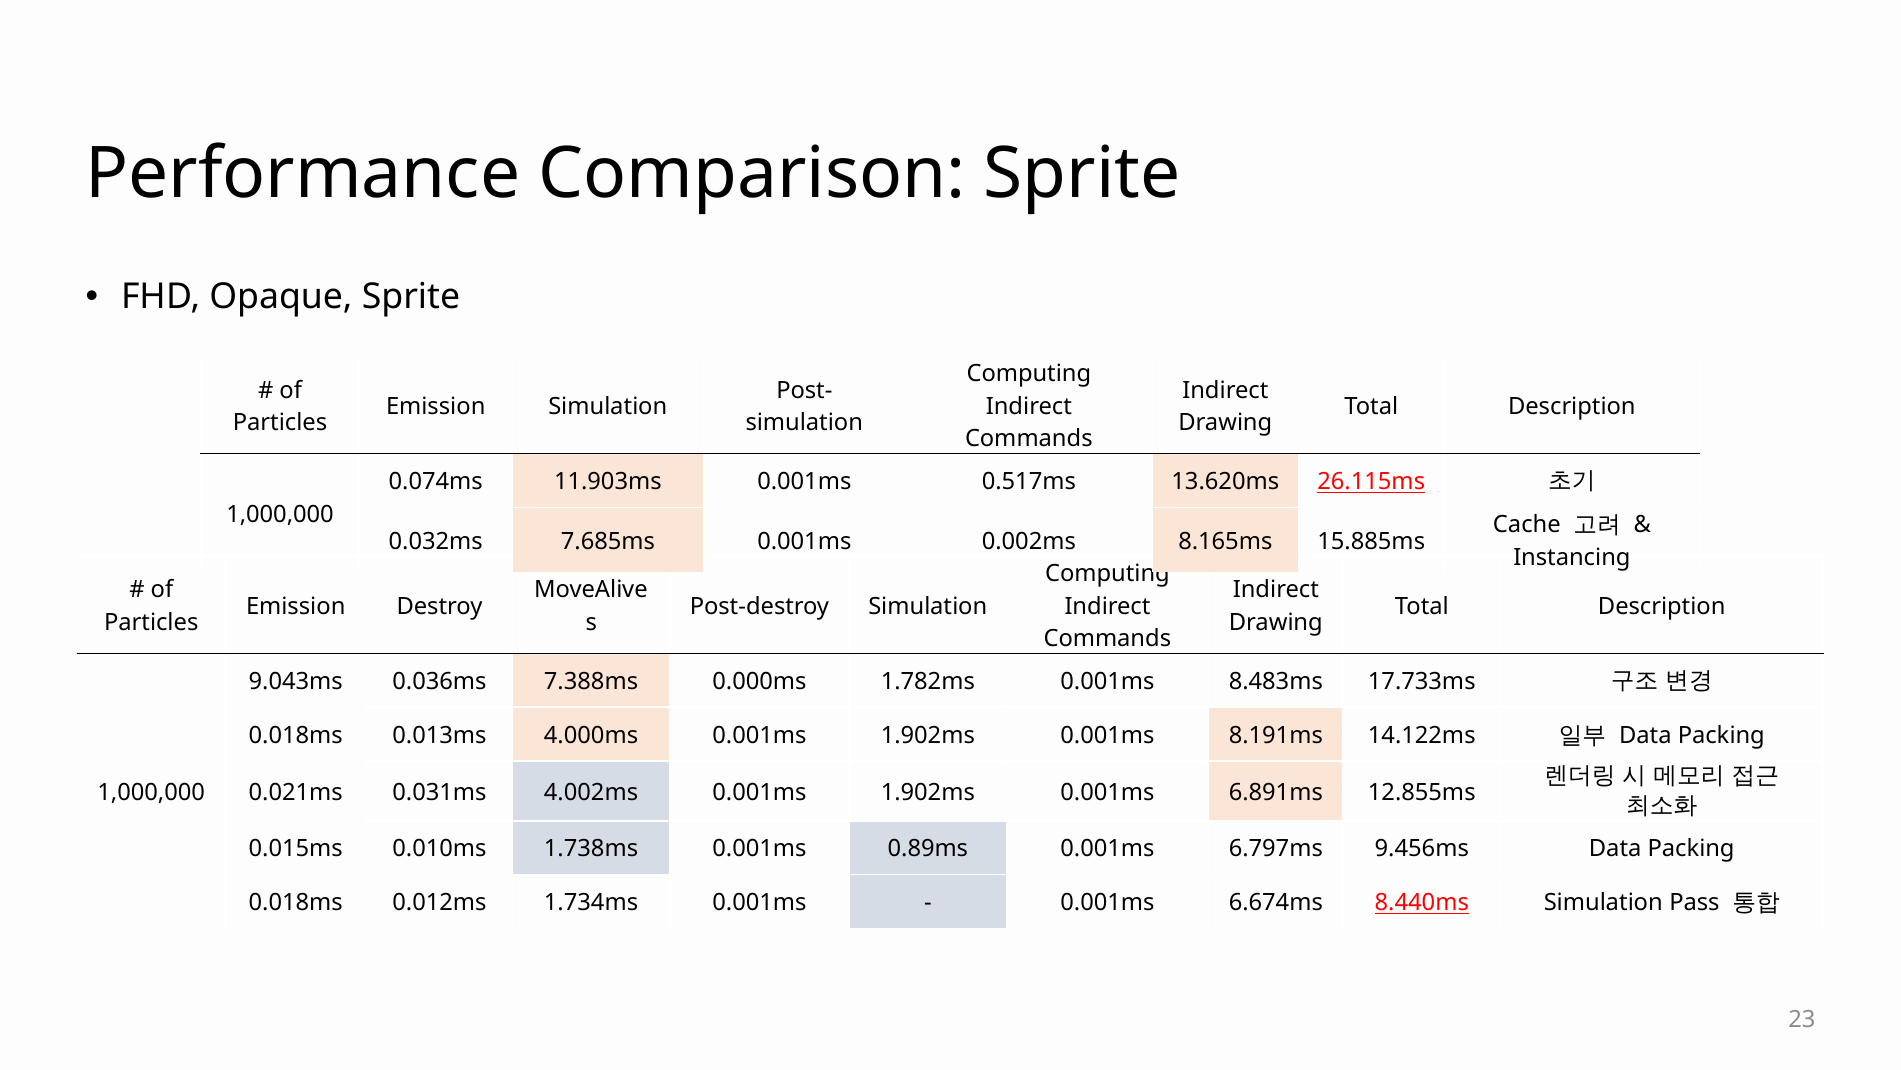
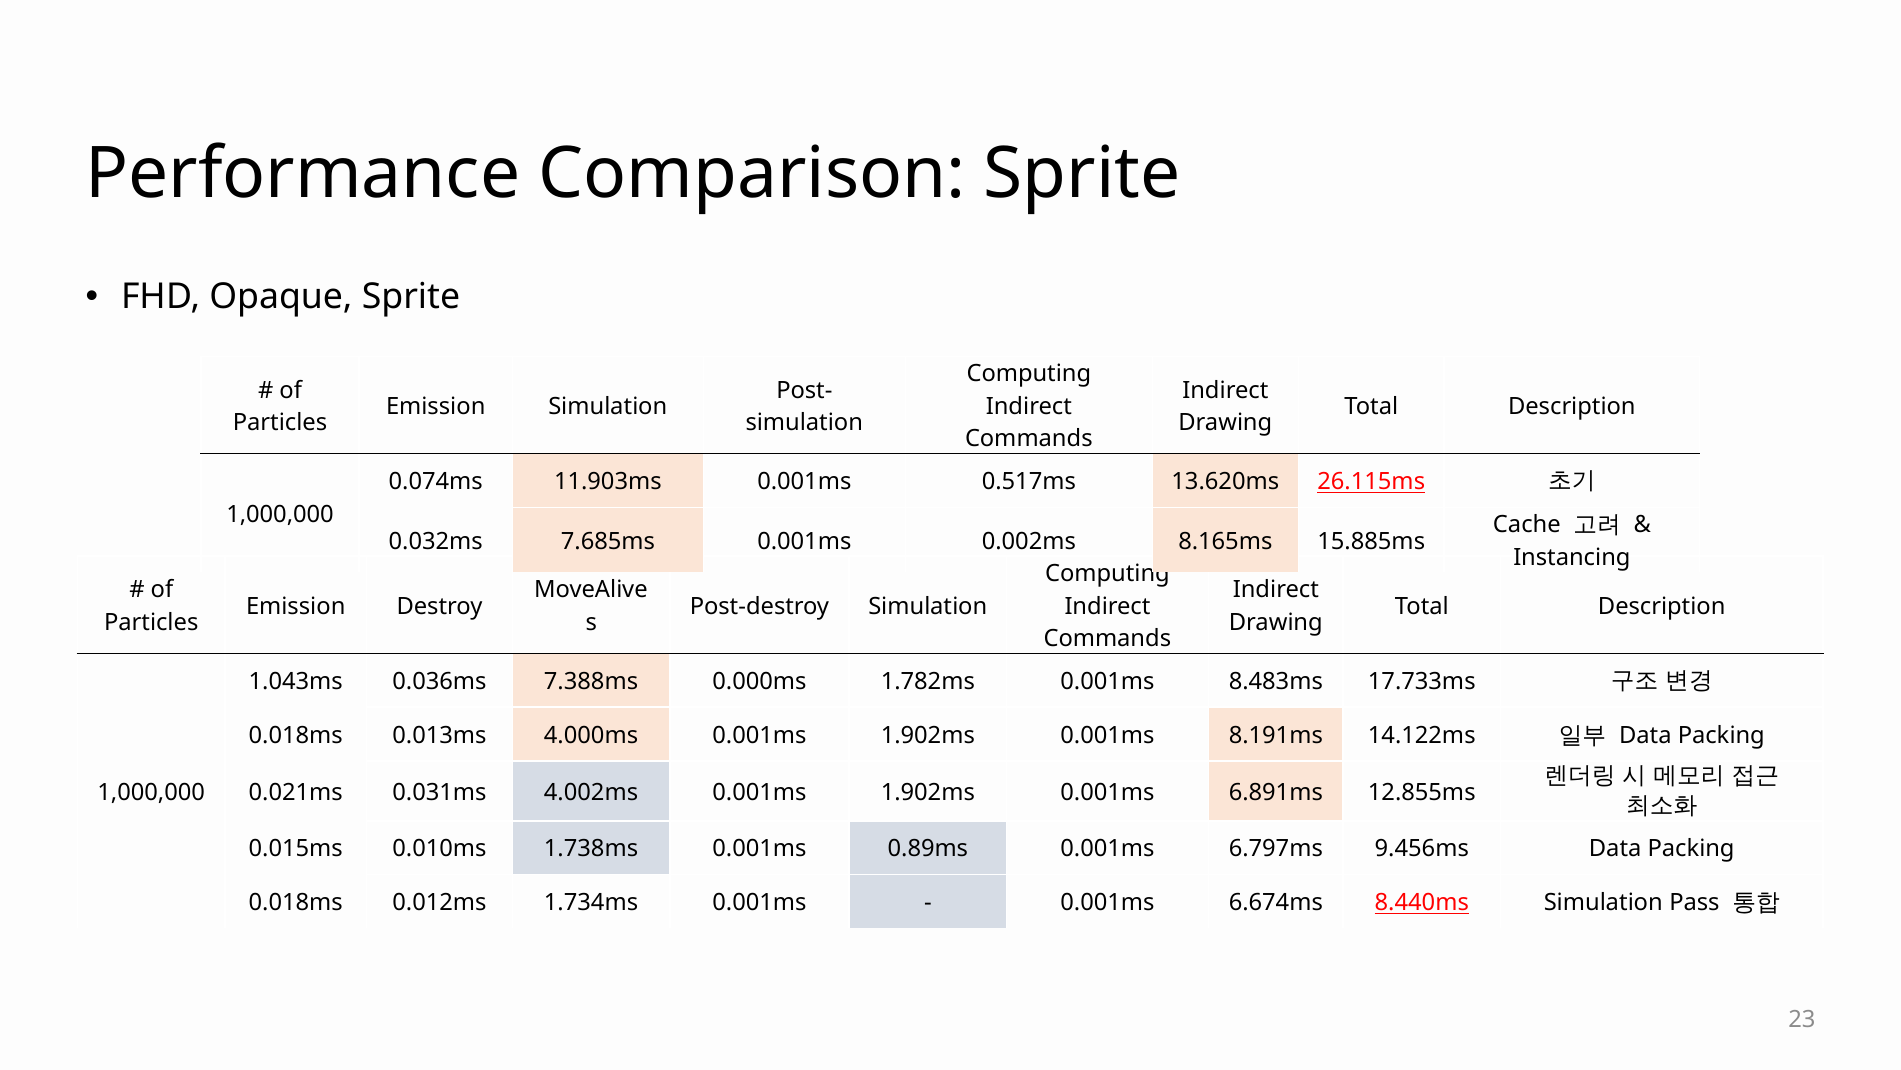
9.043ms: 9.043ms -> 1.043ms
